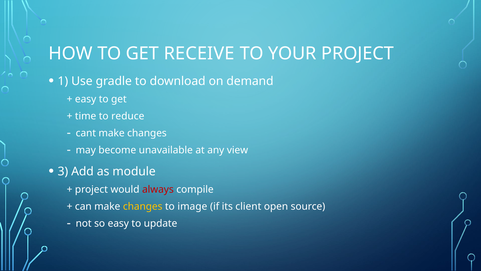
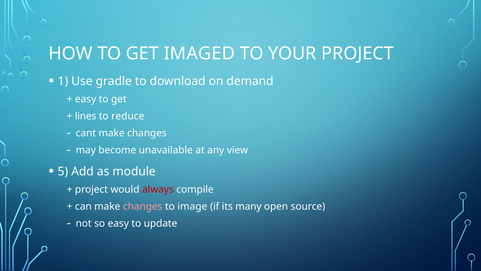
RECEIVE: RECEIVE -> IMAGED
time: time -> lines
3: 3 -> 5
changes at (143, 206) colour: yellow -> pink
client: client -> many
